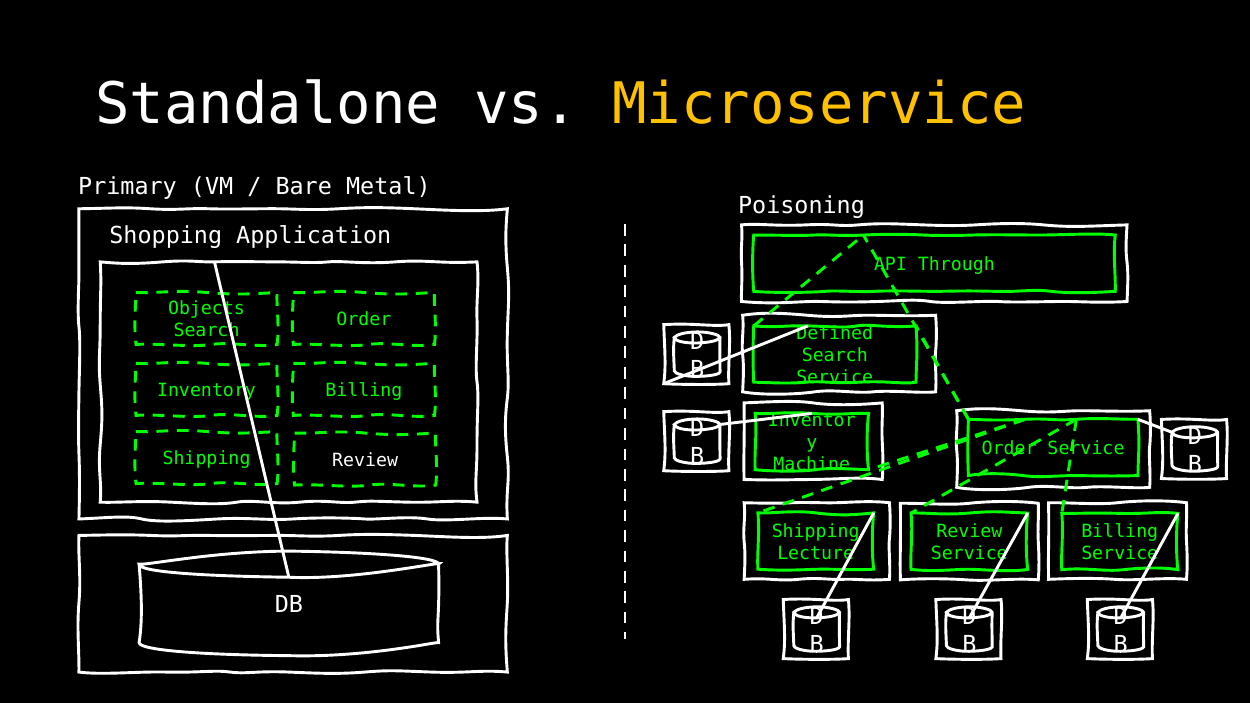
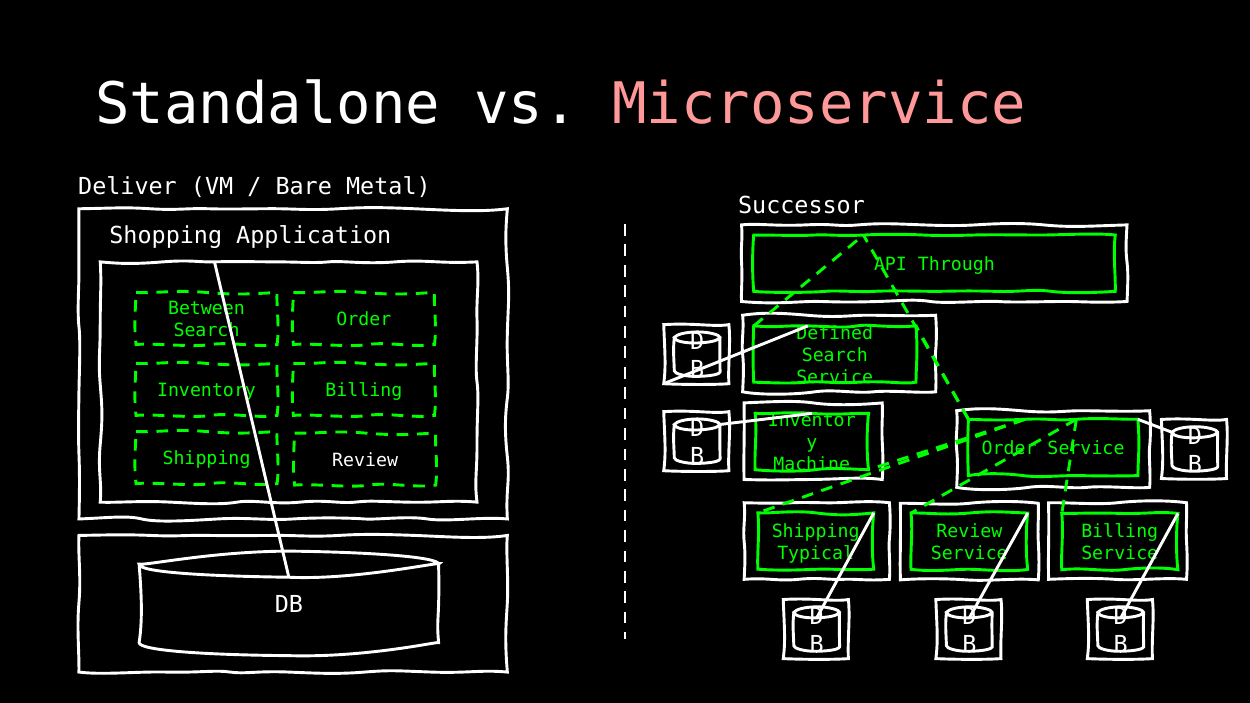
Microservice colour: yellow -> pink
Primary: Primary -> Deliver
Poisoning: Poisoning -> Successor
Objects: Objects -> Between
Lecture: Lecture -> Typical
